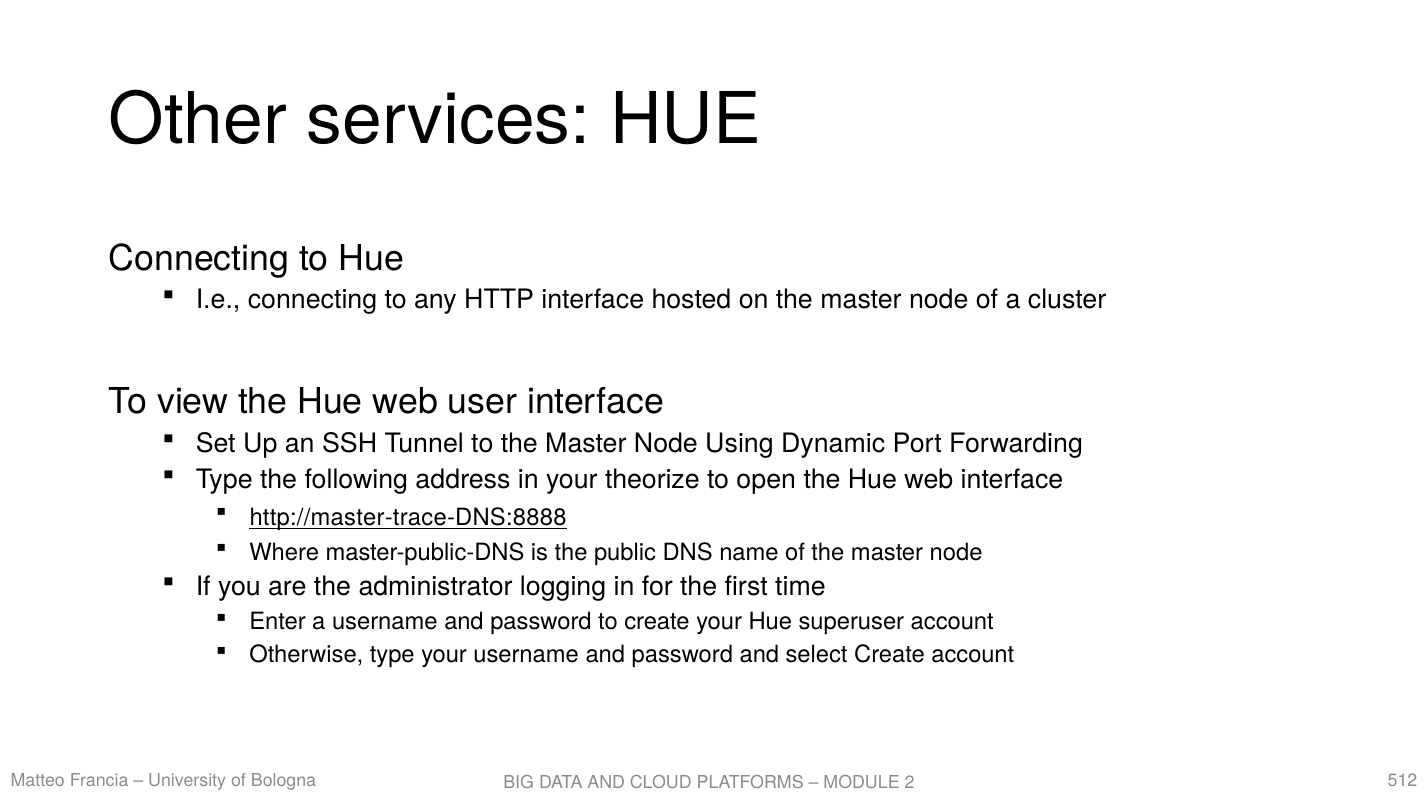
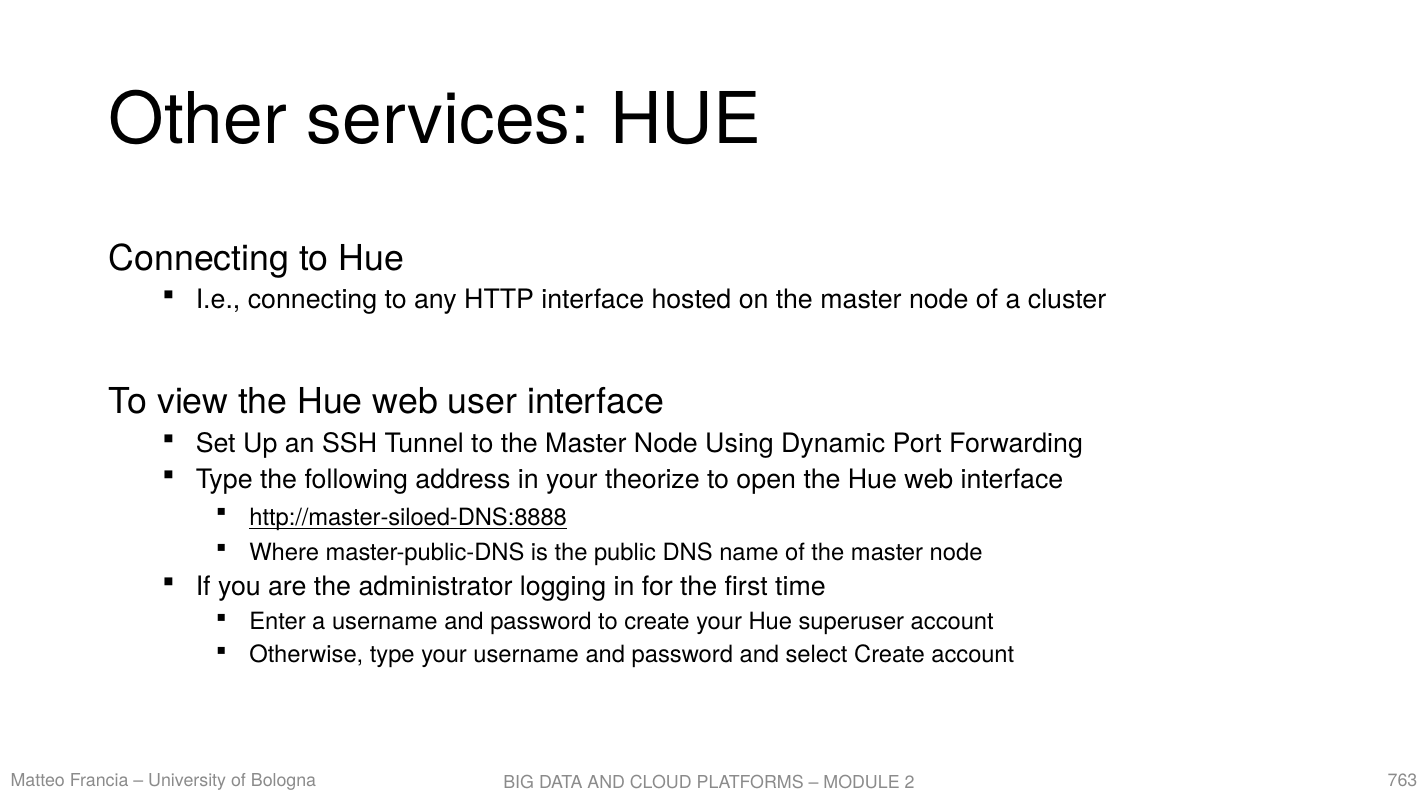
http://master-trace-DNS:8888: http://master-trace-DNS:8888 -> http://master-siloed-DNS:8888
512: 512 -> 763
